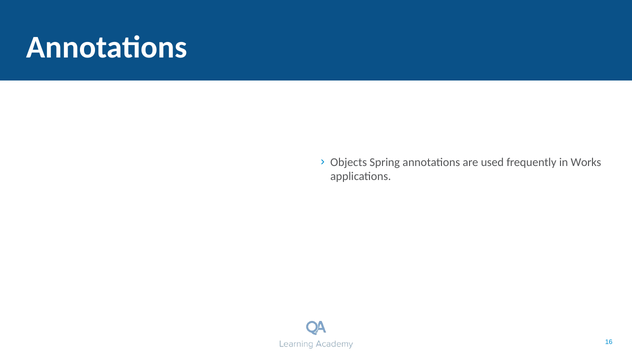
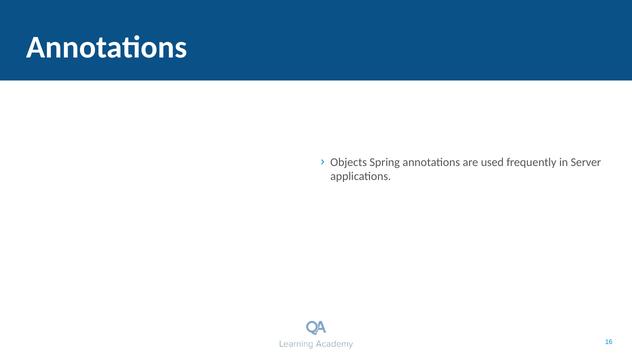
Works: Works -> Server
